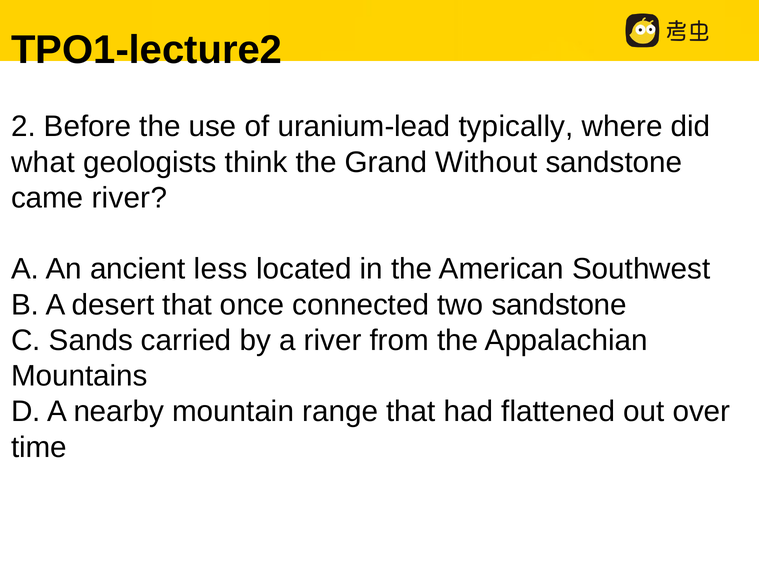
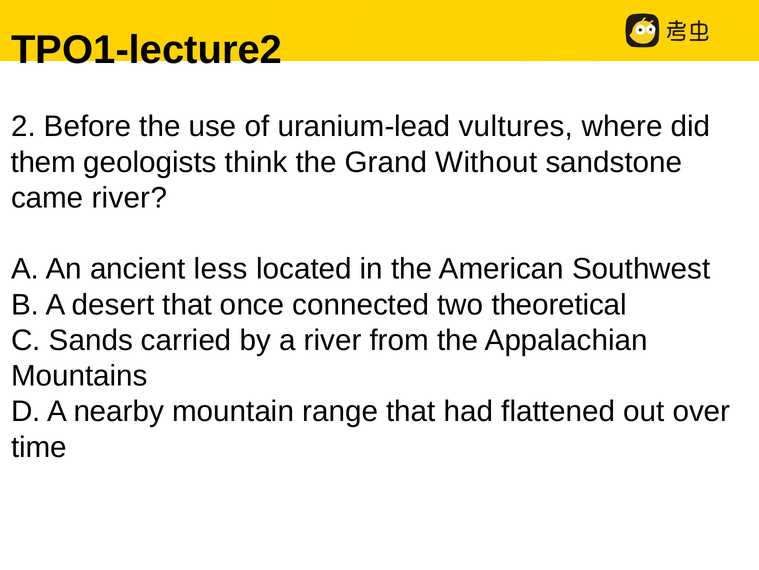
typically: typically -> vultures
what: what -> them
two sandstone: sandstone -> theoretical
